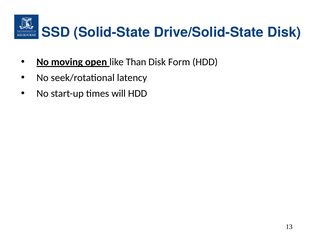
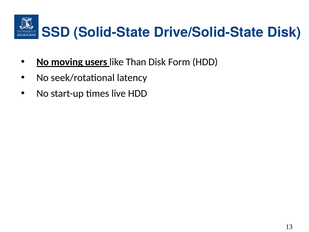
open: open -> users
will: will -> live
